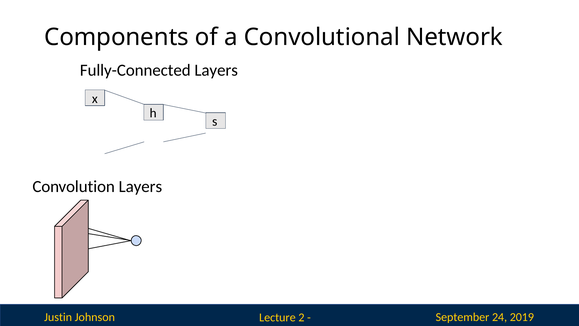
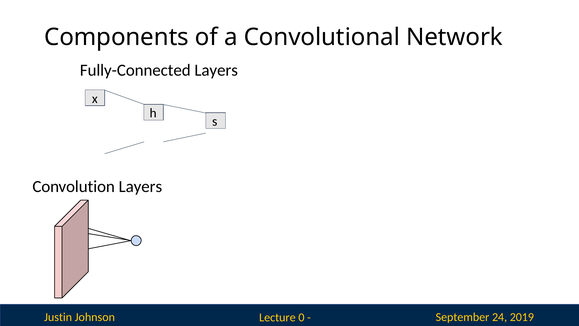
2: 2 -> 0
